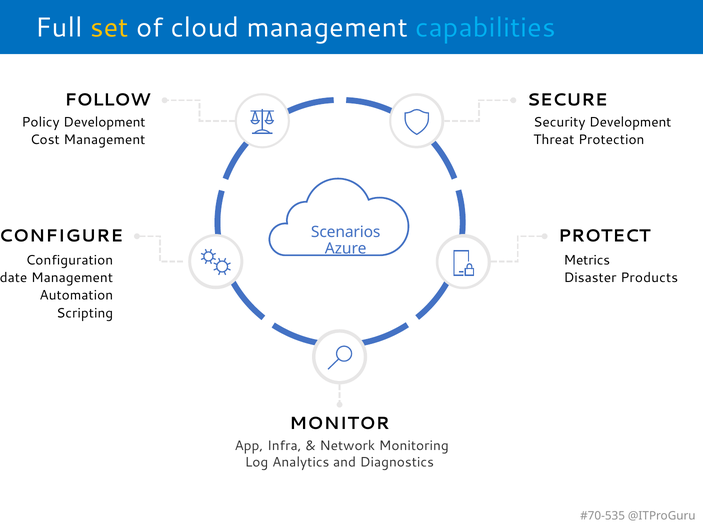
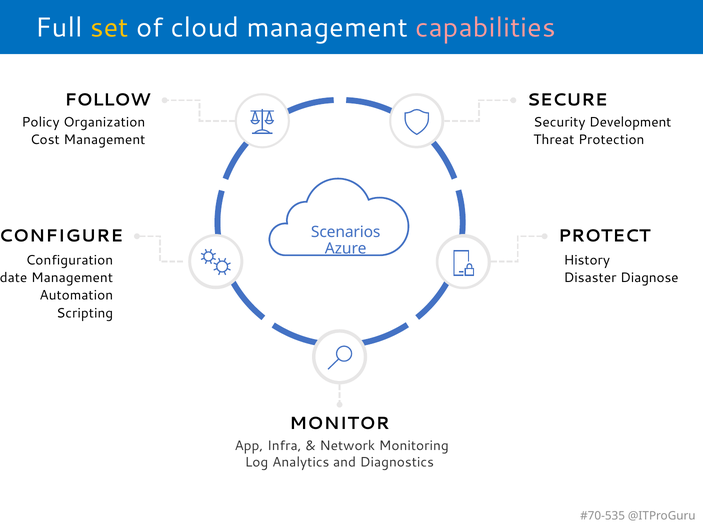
capabilities colour: light blue -> pink
Policy Development: Development -> Organization
Metrics: Metrics -> History
Products: Products -> Diagnose
